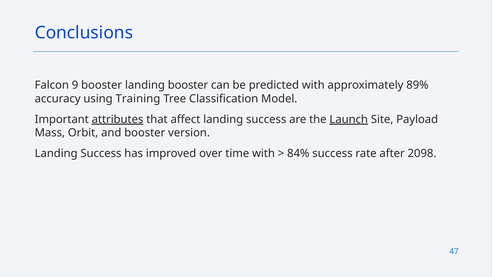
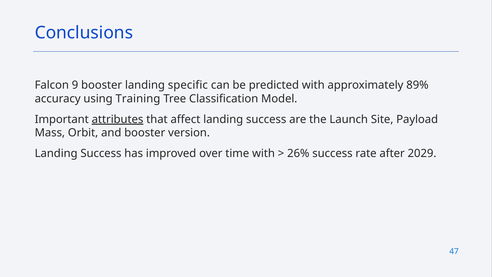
landing booster: booster -> specific
Launch underline: present -> none
84%: 84% -> 26%
2098: 2098 -> 2029
